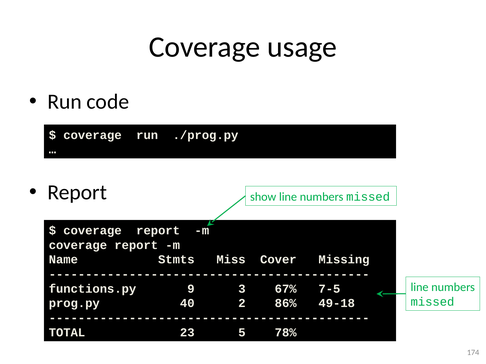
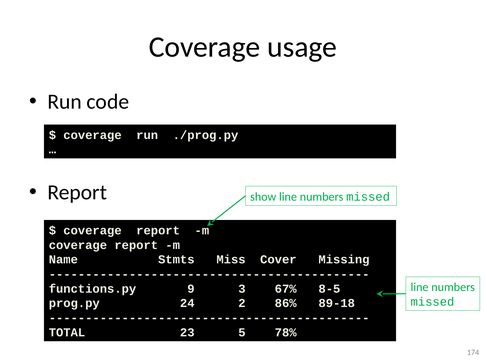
7-5: 7-5 -> 8-5
40: 40 -> 24
49-18: 49-18 -> 89-18
